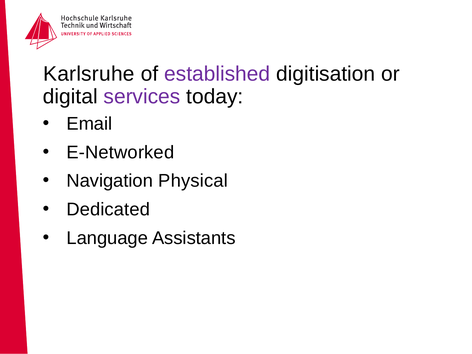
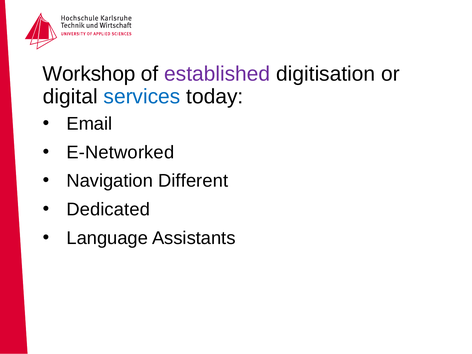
Karlsruhe: Karlsruhe -> Workshop
services colour: purple -> blue
Physical: Physical -> Different
